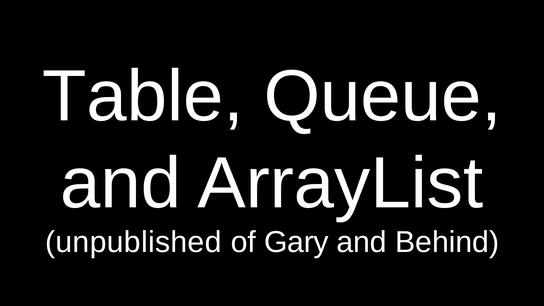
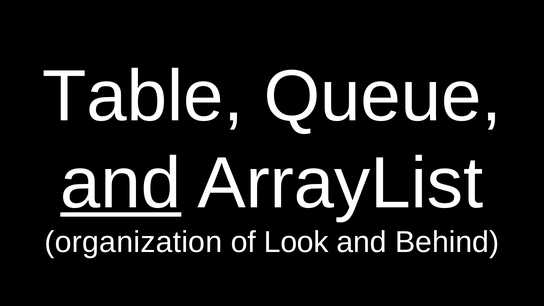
and at (121, 183) underline: none -> present
unpublished: unpublished -> organization
Gary: Gary -> Look
